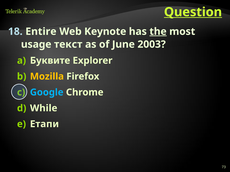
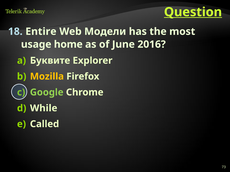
Keynote: Keynote -> Модели
the underline: present -> none
текст: текст -> home
2003: 2003 -> 2016
Google colour: light blue -> light green
Етапи: Етапи -> Called
